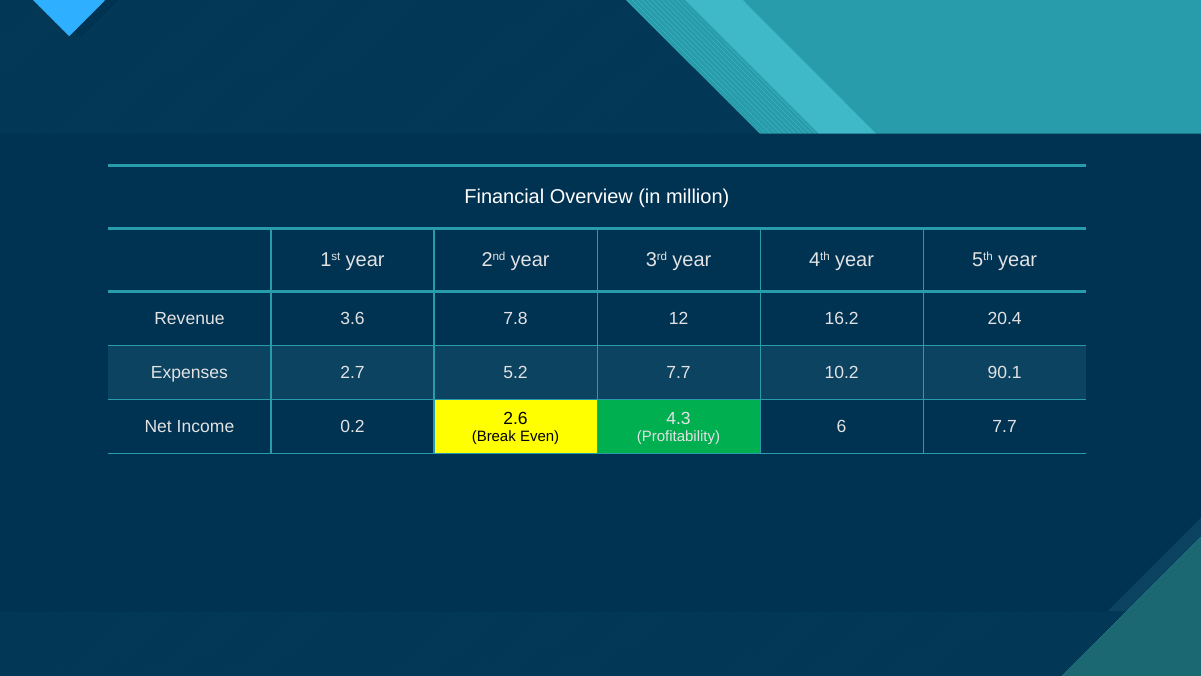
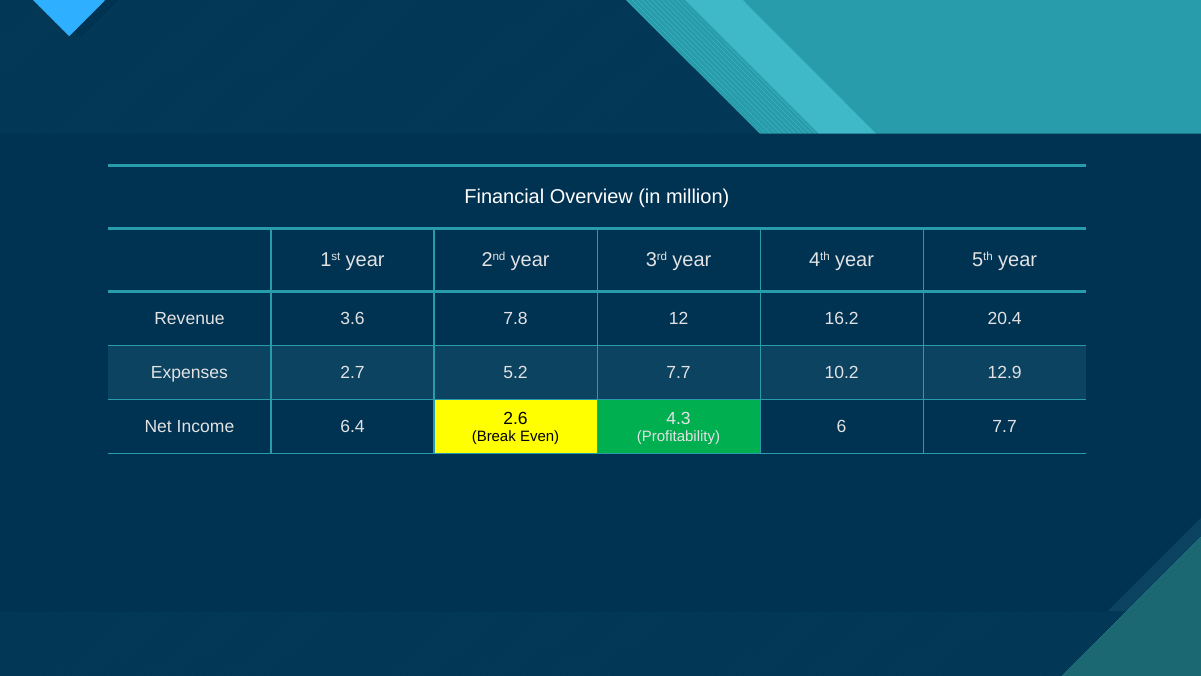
90.1: 90.1 -> 12.9
0.2: 0.2 -> 6.4
